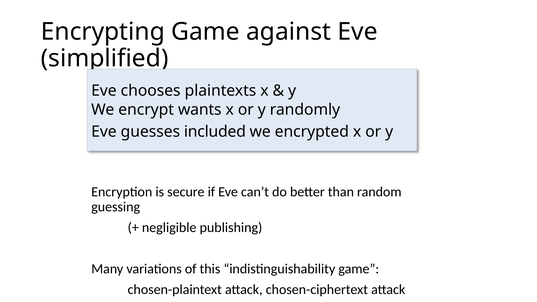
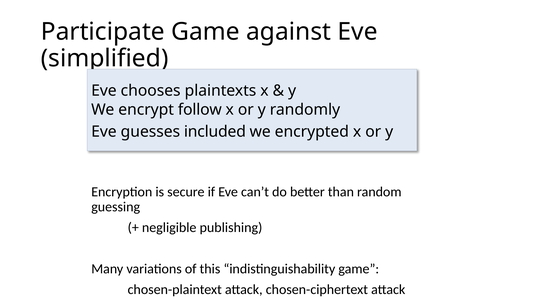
Encrypting: Encrypting -> Participate
wants: wants -> follow
